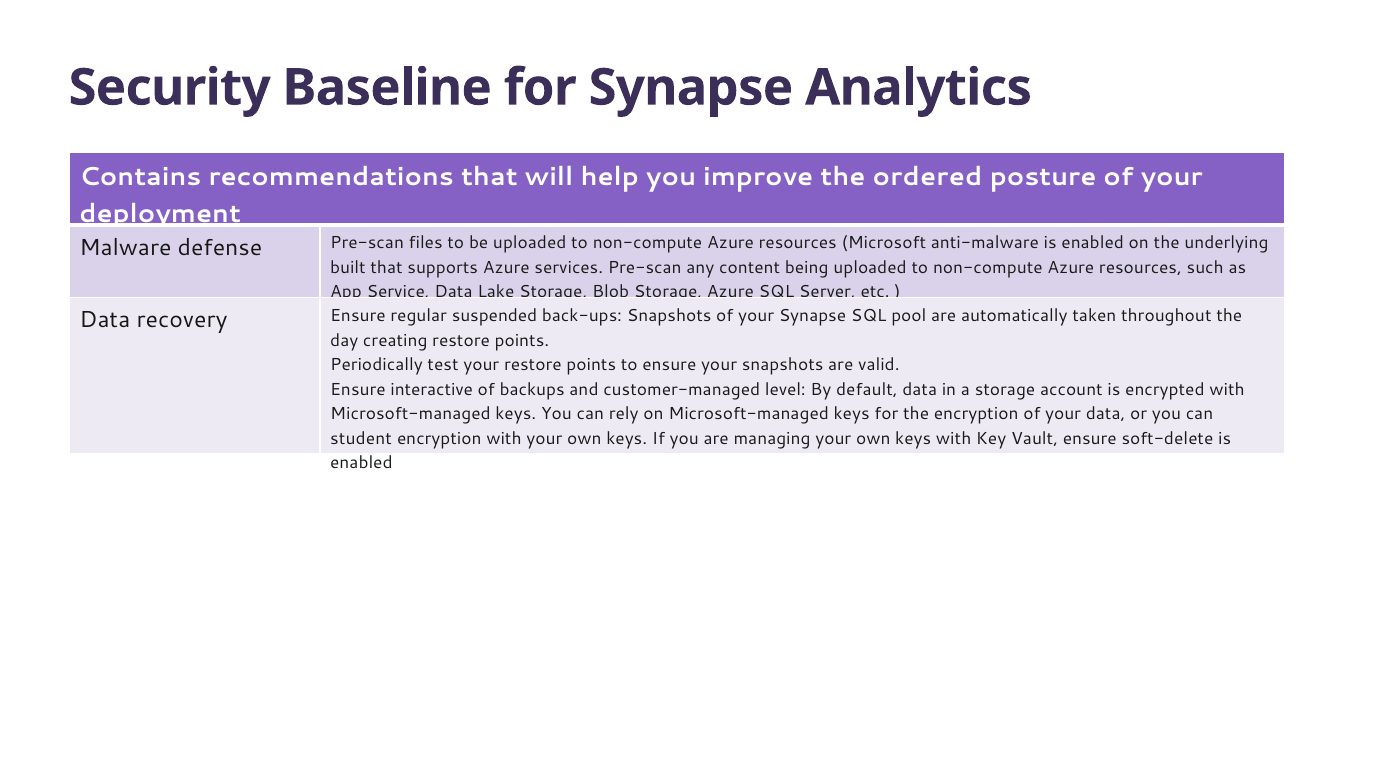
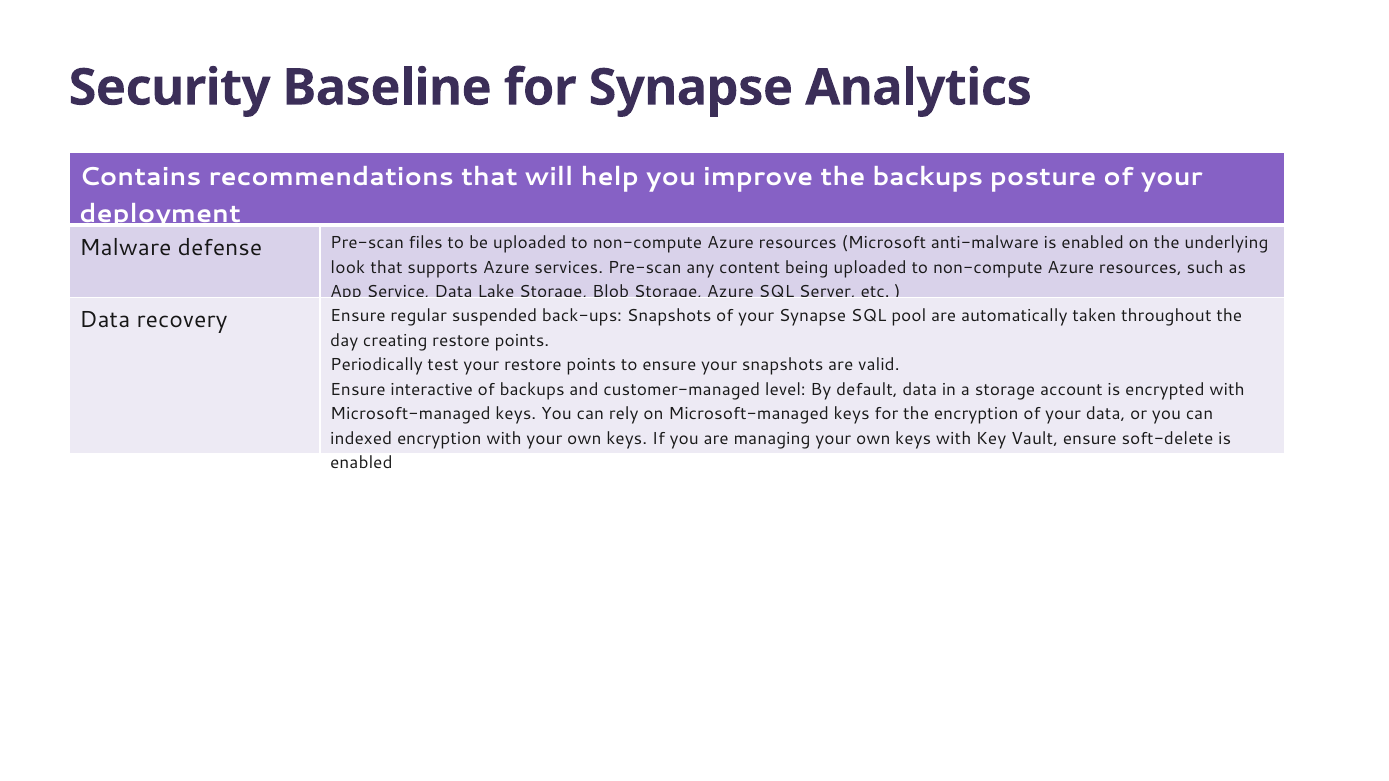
the ordered: ordered -> backups
built: built -> look
student: student -> indexed
